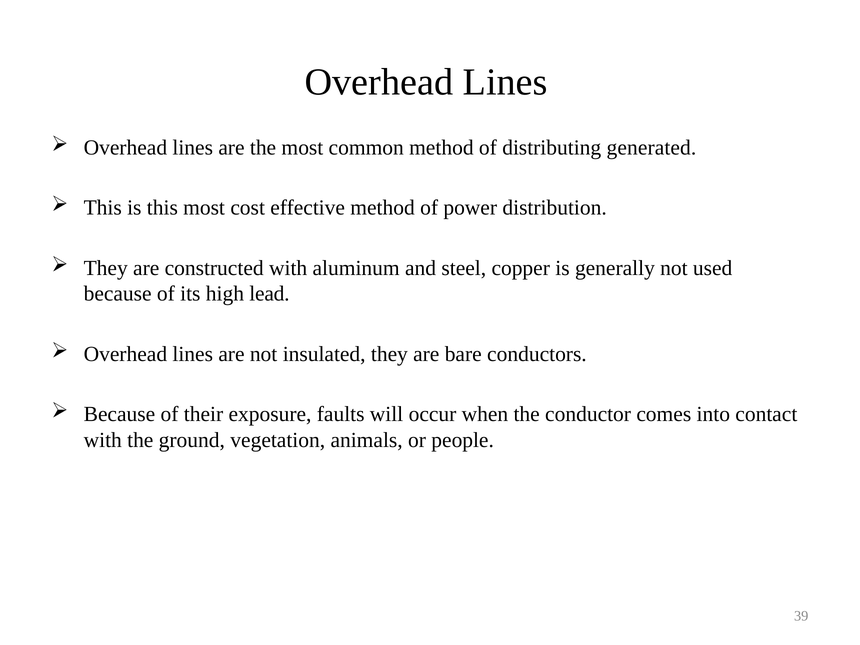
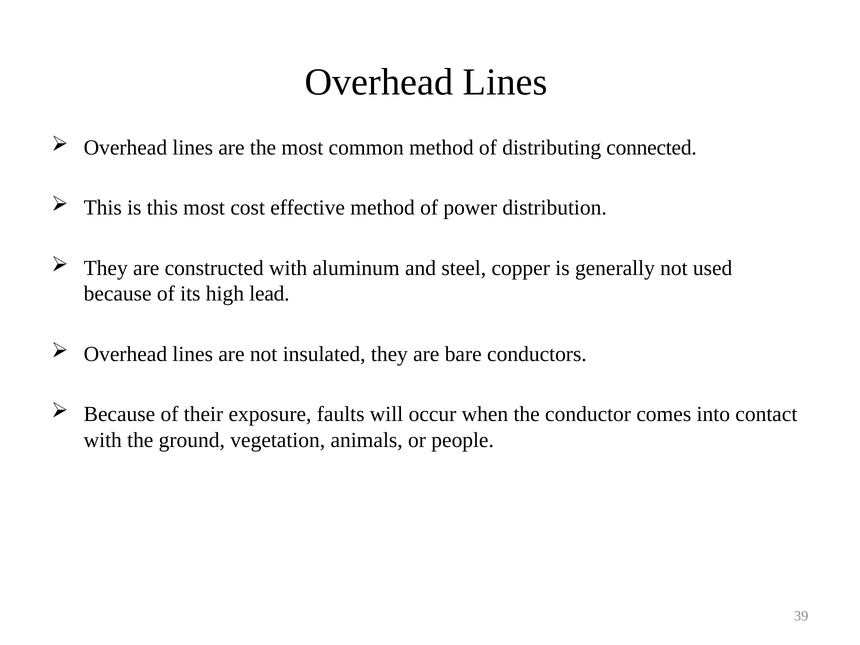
generated: generated -> connected
